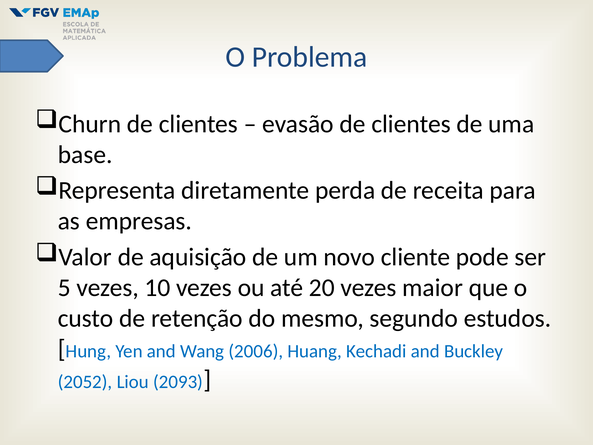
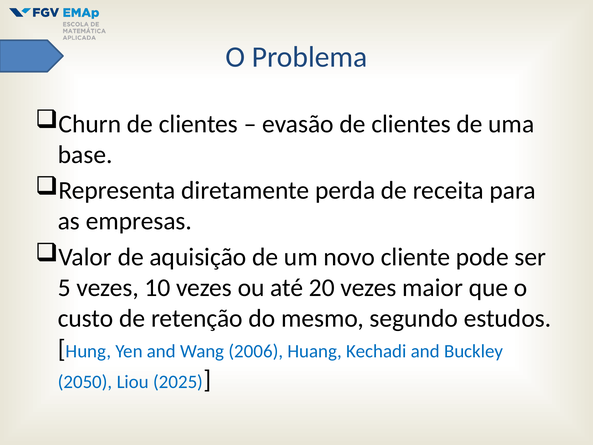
2052: 2052 -> 2050
2093: 2093 -> 2025
